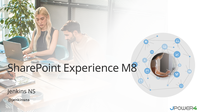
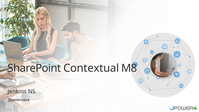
Experience: Experience -> Contextual
